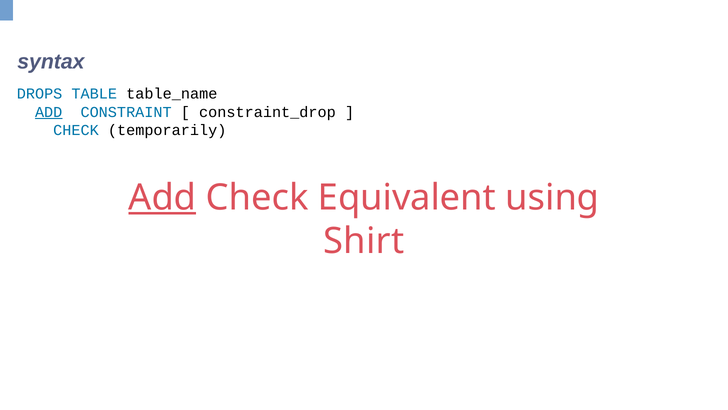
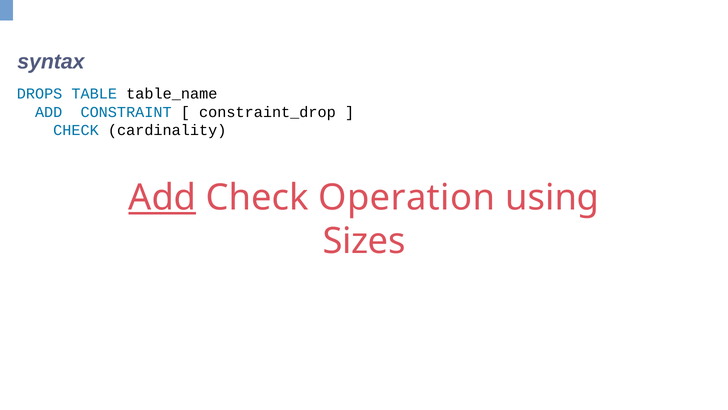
ADD at (49, 112) underline: present -> none
temporarily: temporarily -> cardinality
Equivalent: Equivalent -> Operation
Shirt: Shirt -> Sizes
